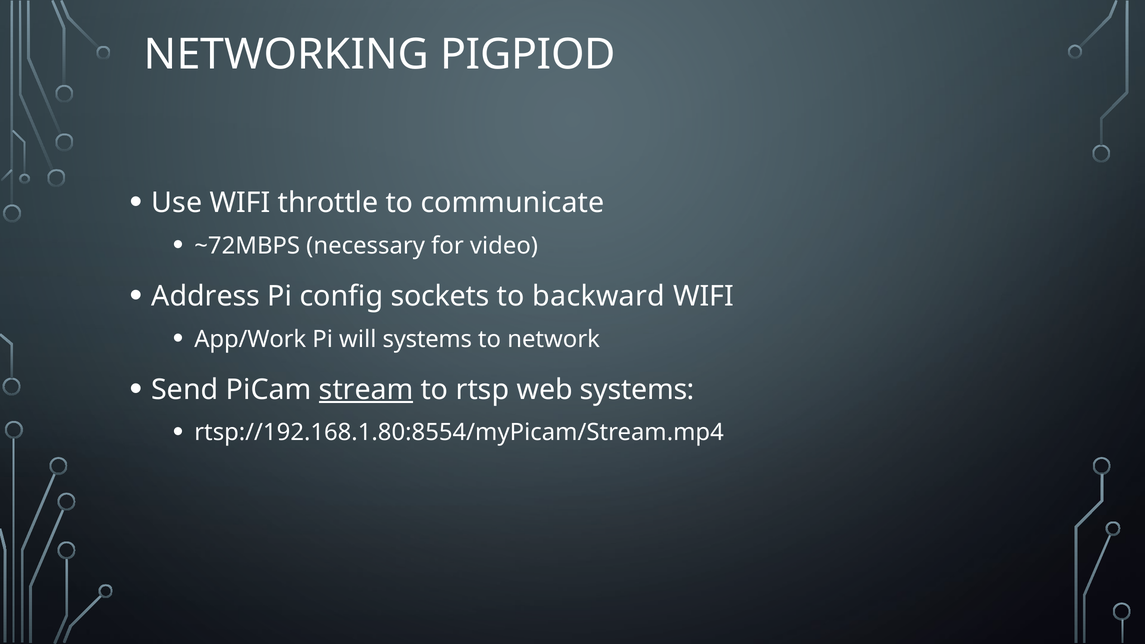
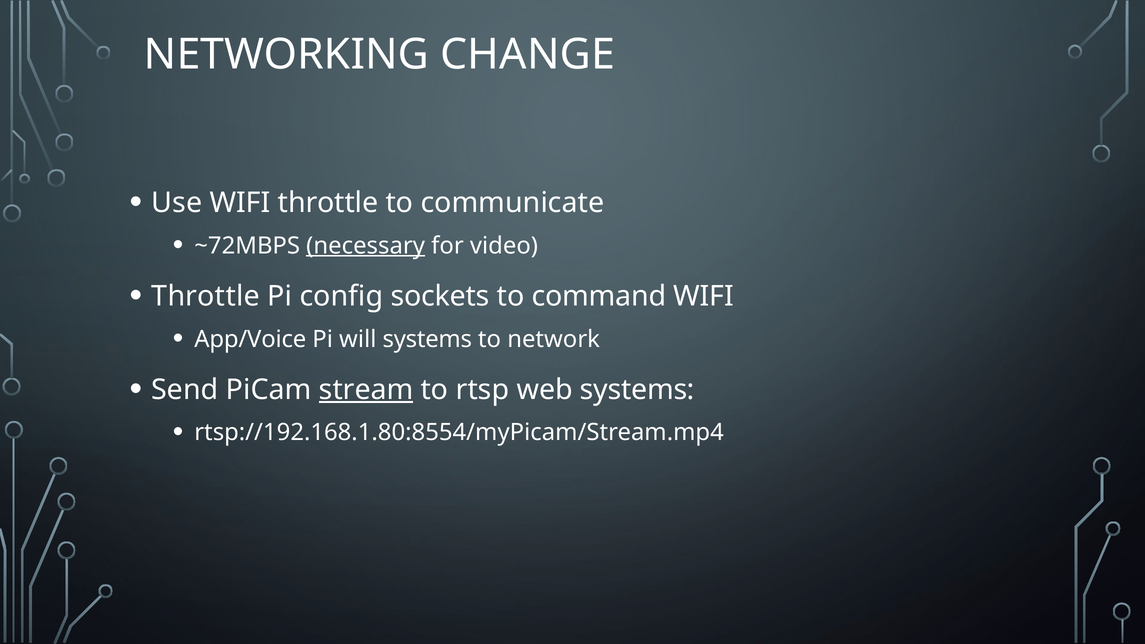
PIGPIOD: PIGPIOD -> CHANGE
necessary underline: none -> present
Address at (206, 296): Address -> Throttle
backward: backward -> command
App/Work: App/Work -> App/Voice
